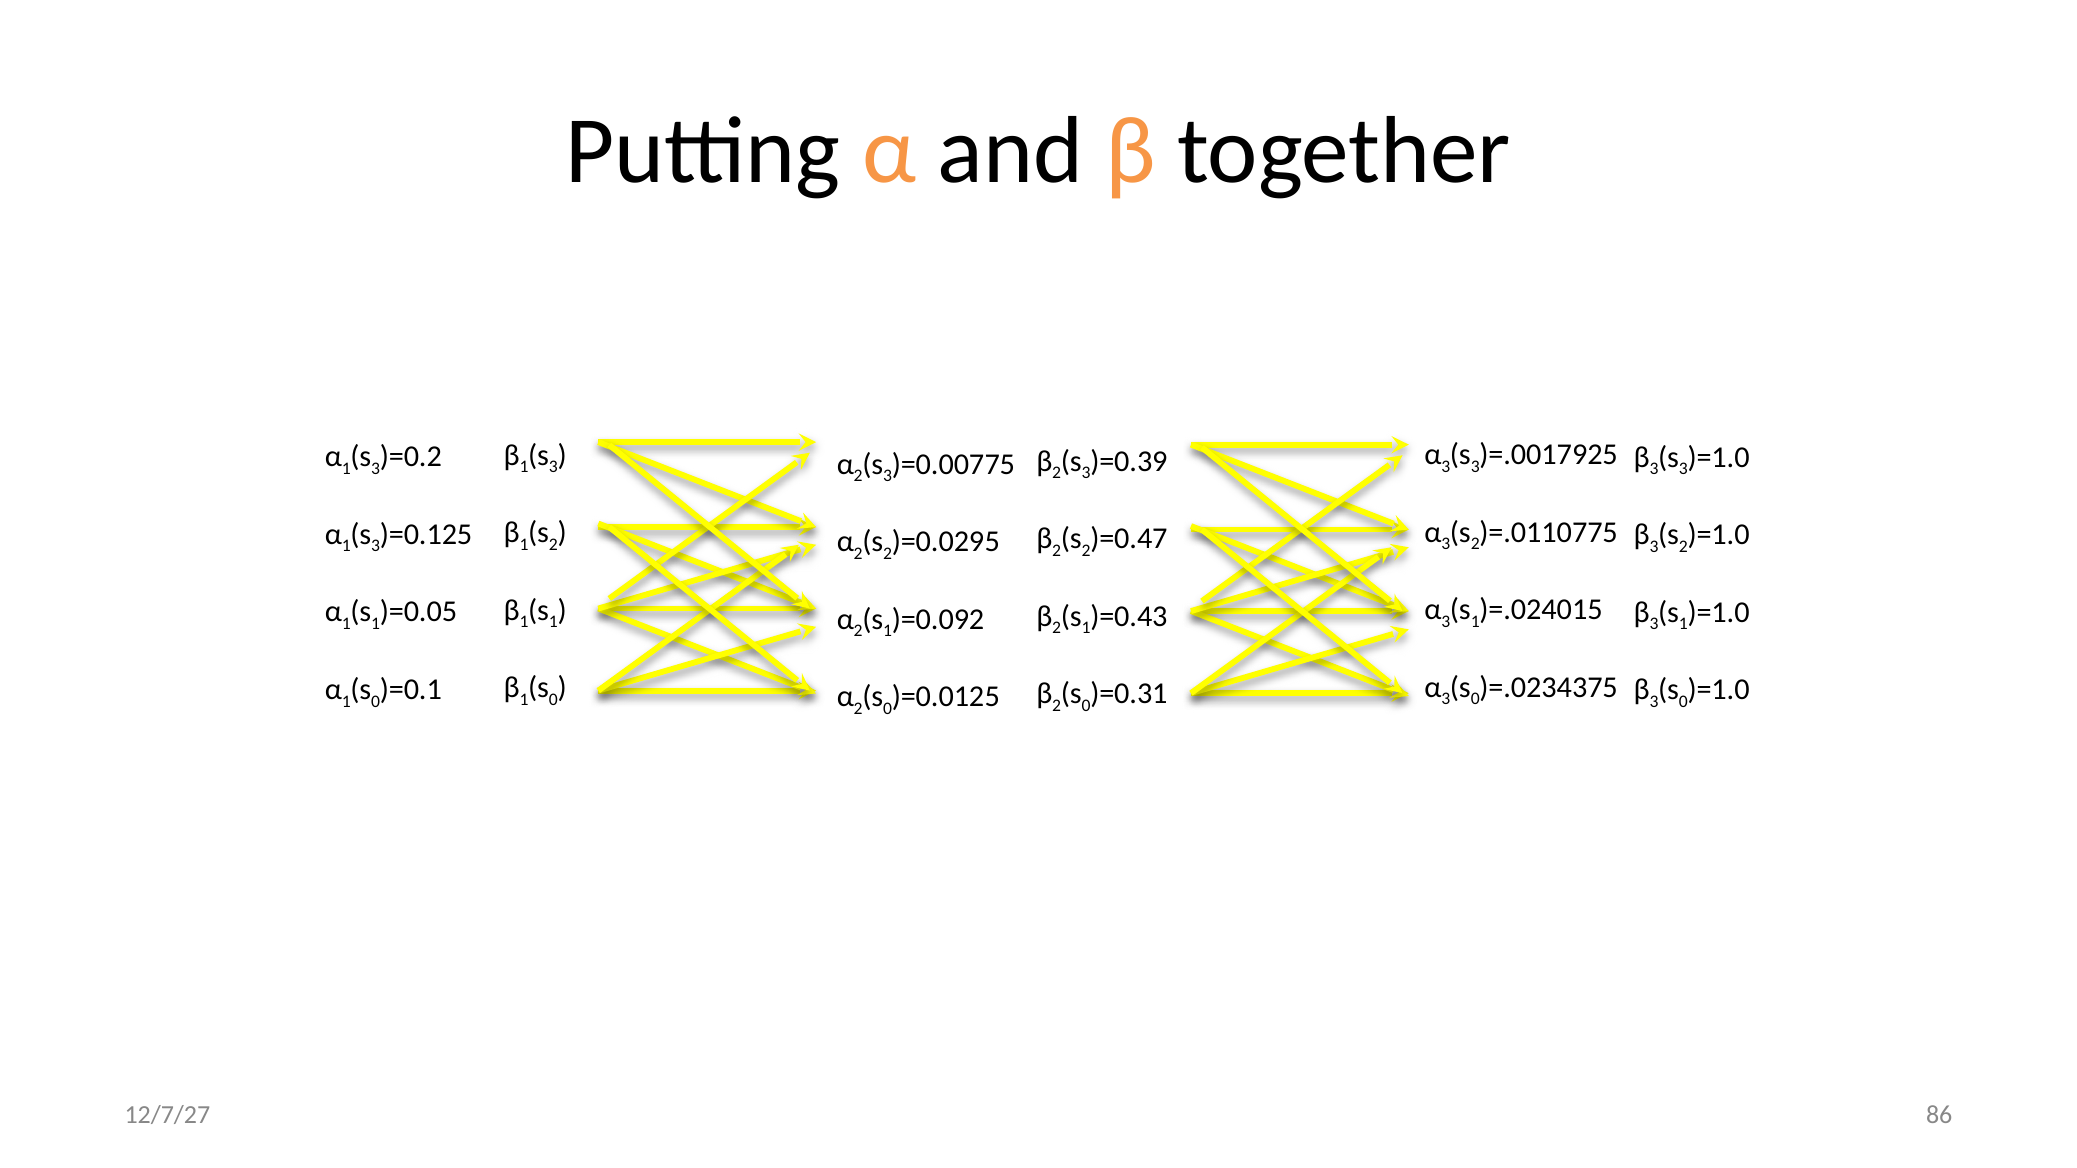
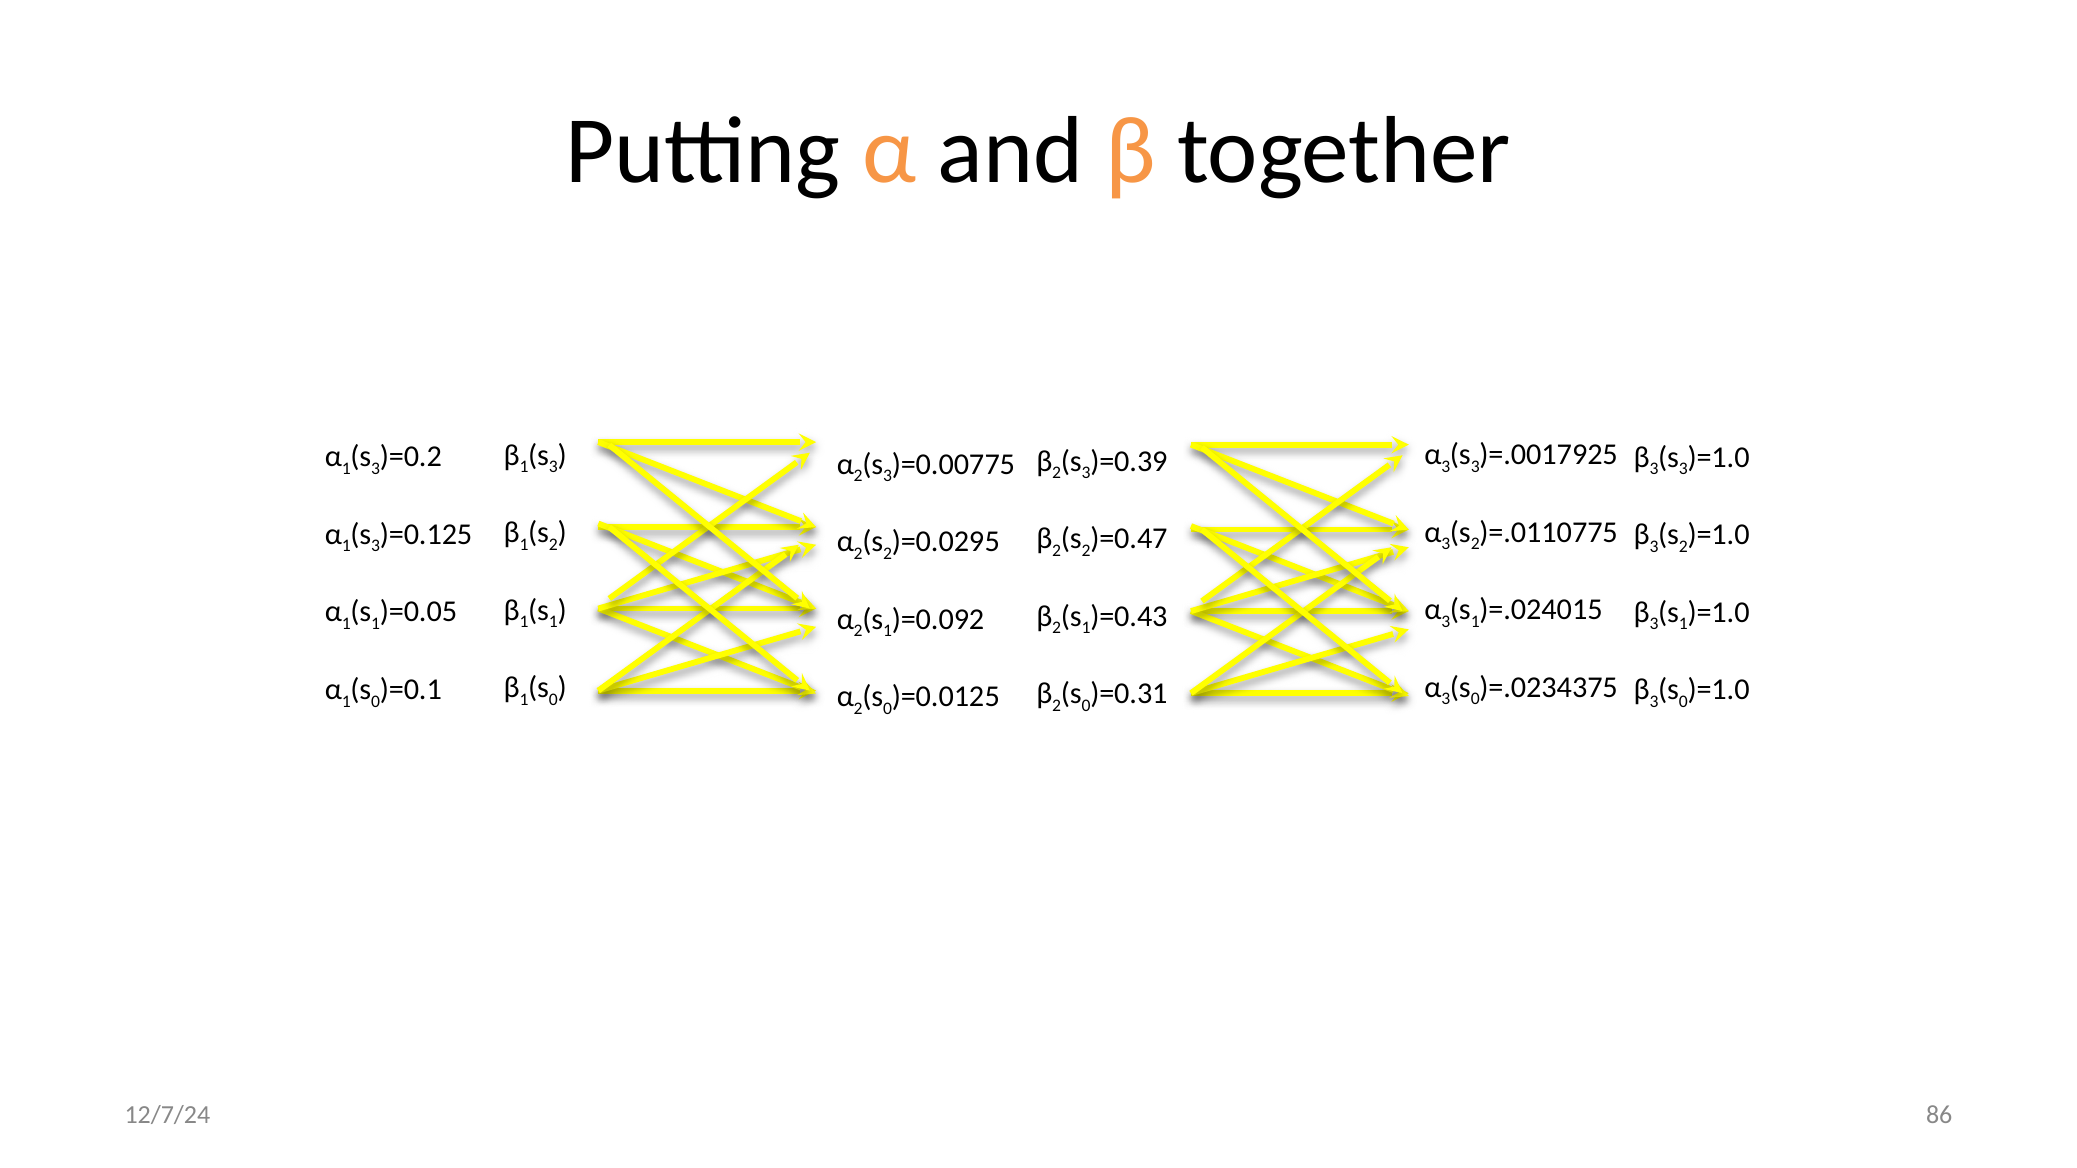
12/7/27: 12/7/27 -> 12/7/24
